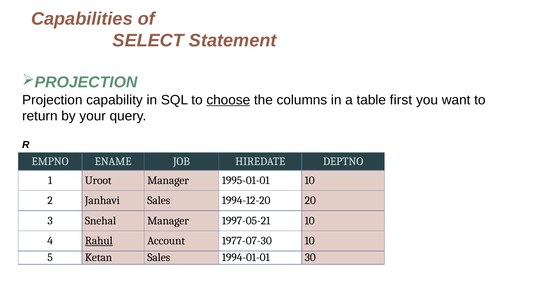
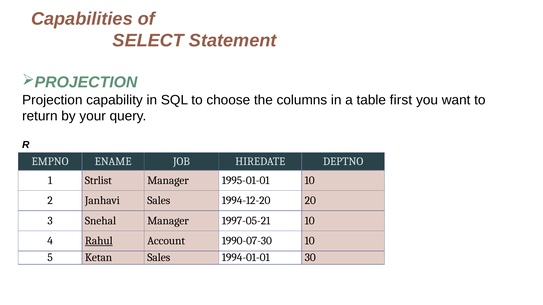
choose underline: present -> none
Uroot: Uroot -> Strlist
1977-07-30: 1977-07-30 -> 1990-07-30
